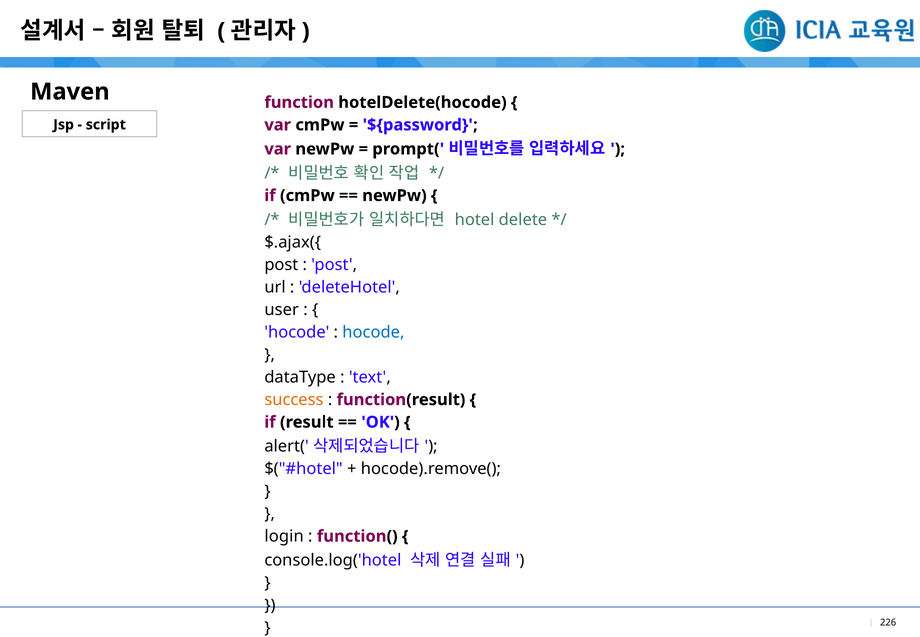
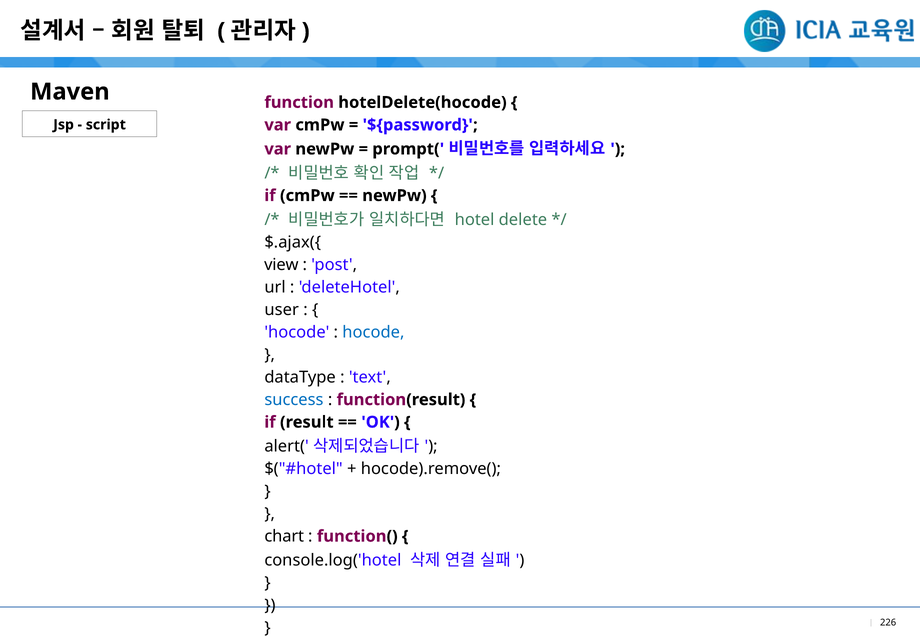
post at (281, 265): post -> view
success colour: orange -> blue
login: login -> chart
